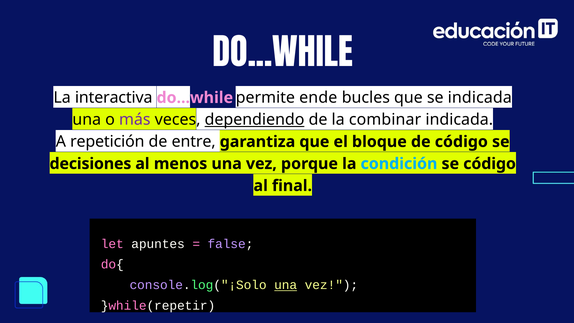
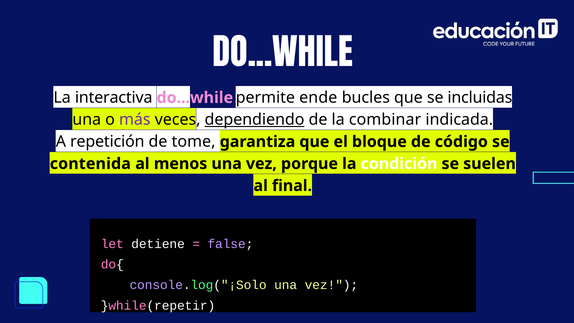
se indicada: indicada -> incluidas
entre: entre -> tome
decisiones: decisiones -> contenida
condición colour: light blue -> white
se código: código -> suelen
apuntes: apuntes -> detiene
una at (286, 285) underline: present -> none
